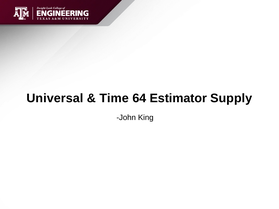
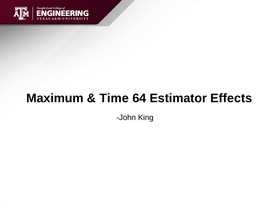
Universal: Universal -> Maximum
Supply: Supply -> Effects
